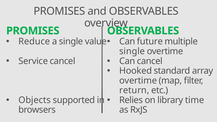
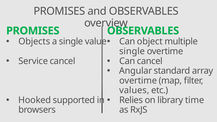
Reduce: Reduce -> Objects
future: future -> object
Hooked: Hooked -> Angular
return: return -> values
Objects: Objects -> Hooked
